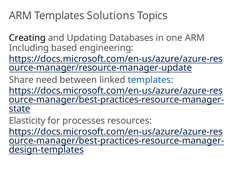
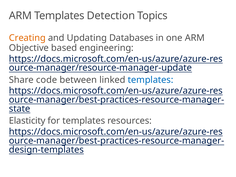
Solutions: Solutions -> Detection
Creating colour: black -> orange
Including: Including -> Objective
need: need -> code
for processes: processes -> templates
